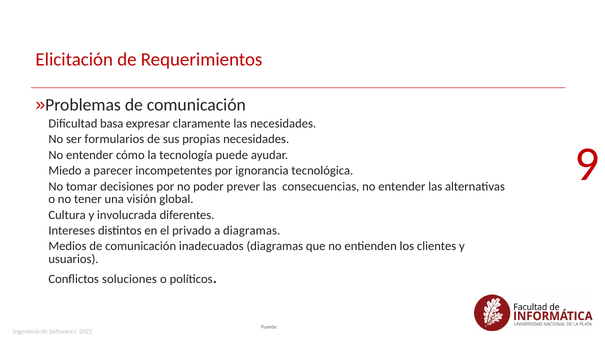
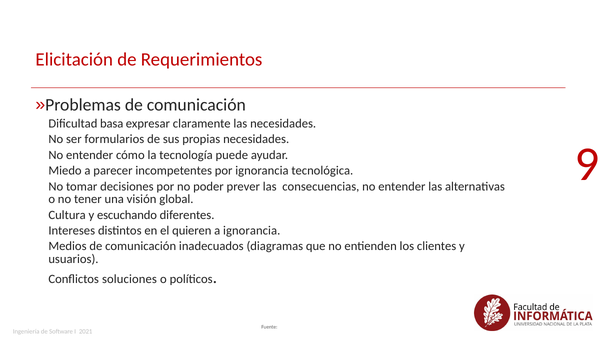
involucrada: involucrada -> escuchando
privado: privado -> quieren
a diagramas: diagramas -> ignorancia
